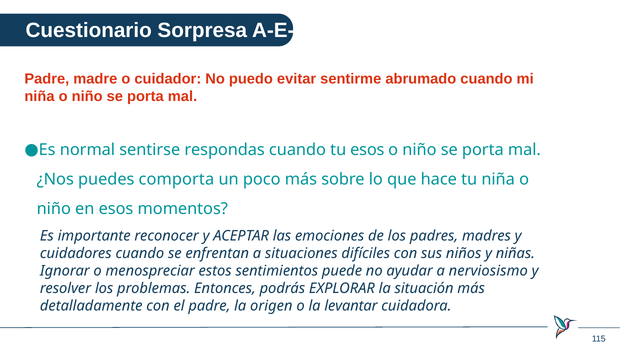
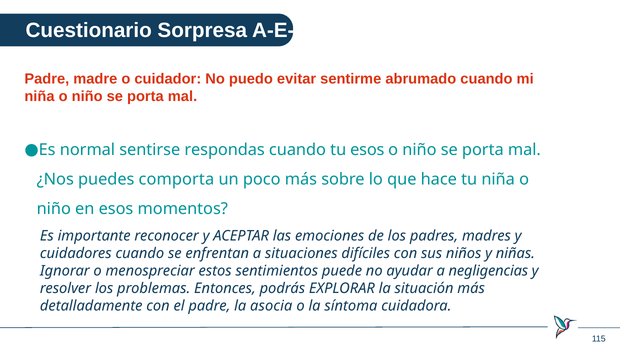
nerviosismo: nerviosismo -> negligencias
origen: origen -> asocia
levantar: levantar -> síntoma
